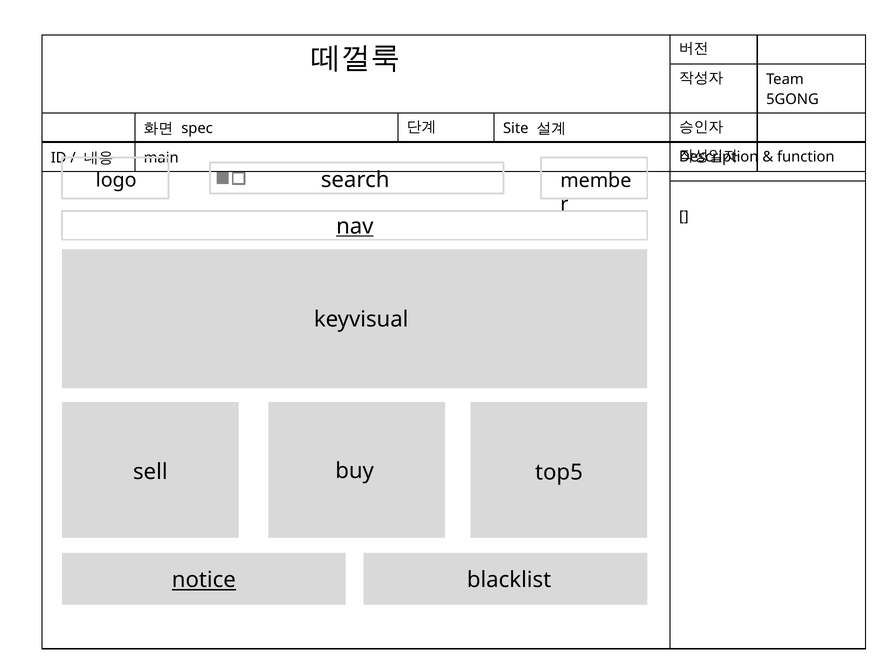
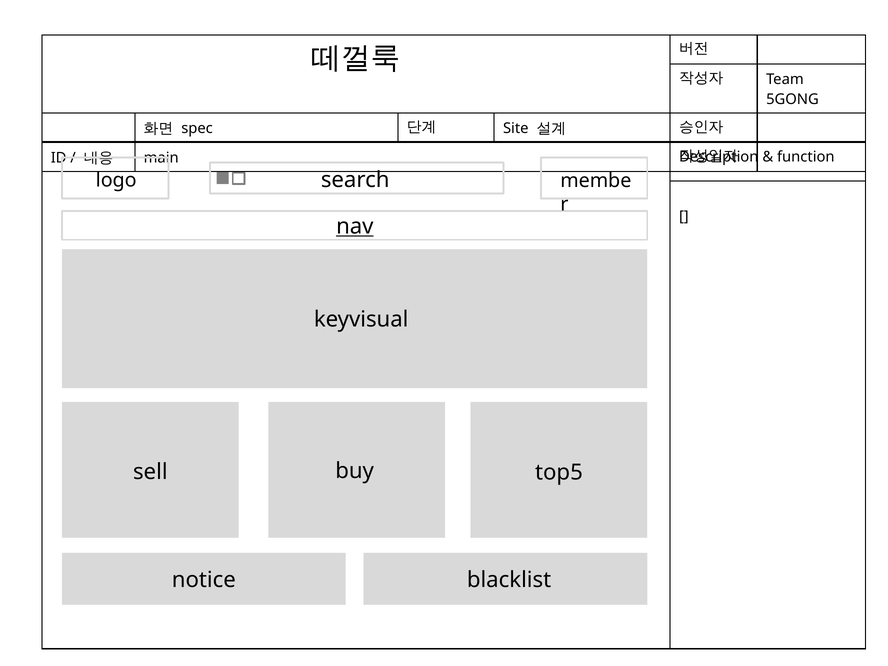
notice underline: present -> none
